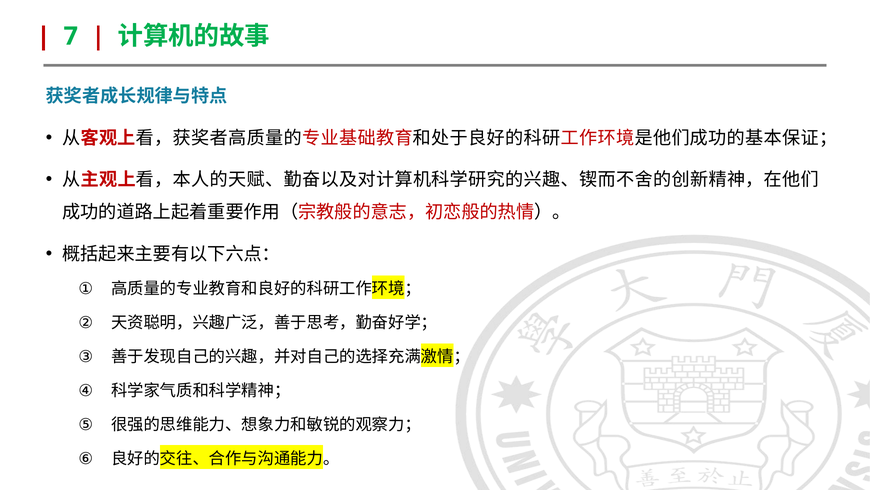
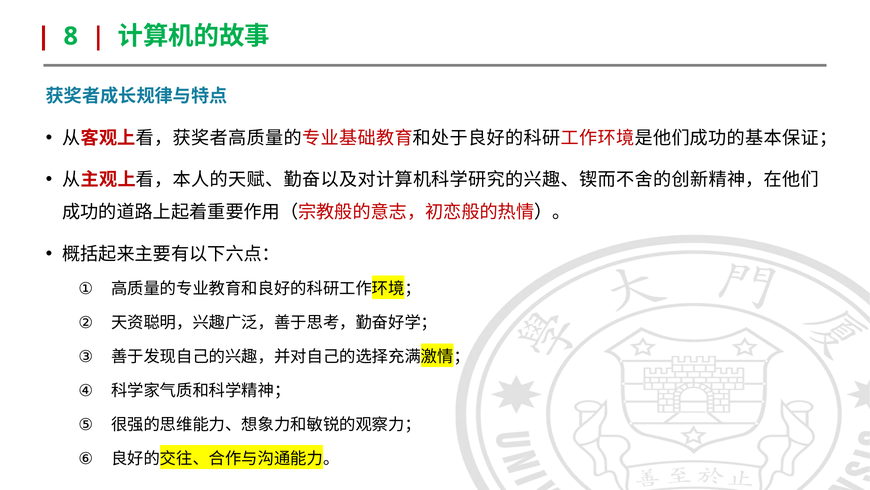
7: 7 -> 8
